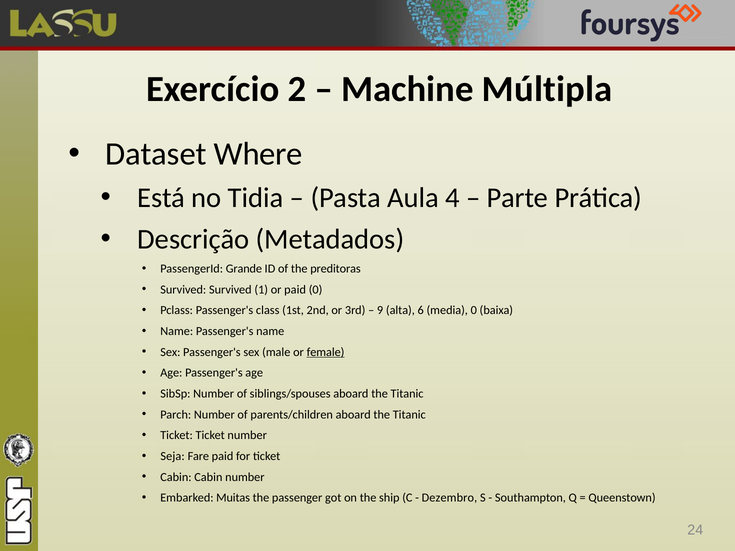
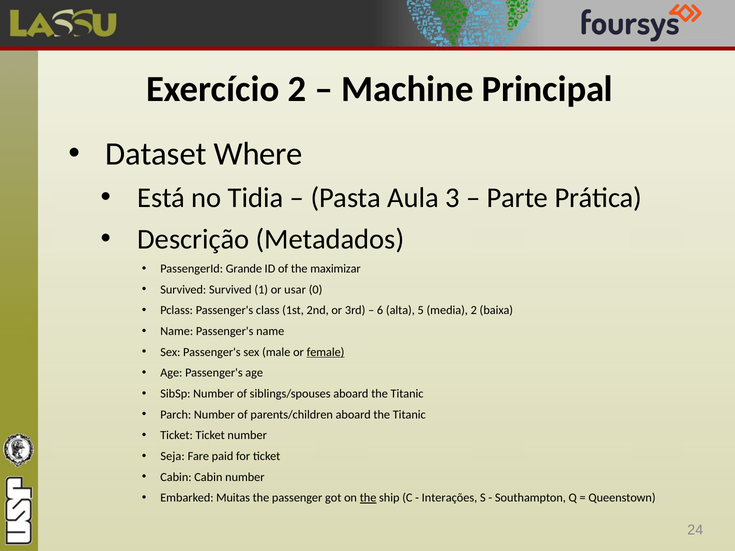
Múltipla: Múltipla -> Principal
4: 4 -> 3
preditoras: preditoras -> maximizar
or paid: paid -> usar
9: 9 -> 6
6: 6 -> 5
media 0: 0 -> 2
the at (368, 498) underline: none -> present
Dezembro: Dezembro -> Interações
